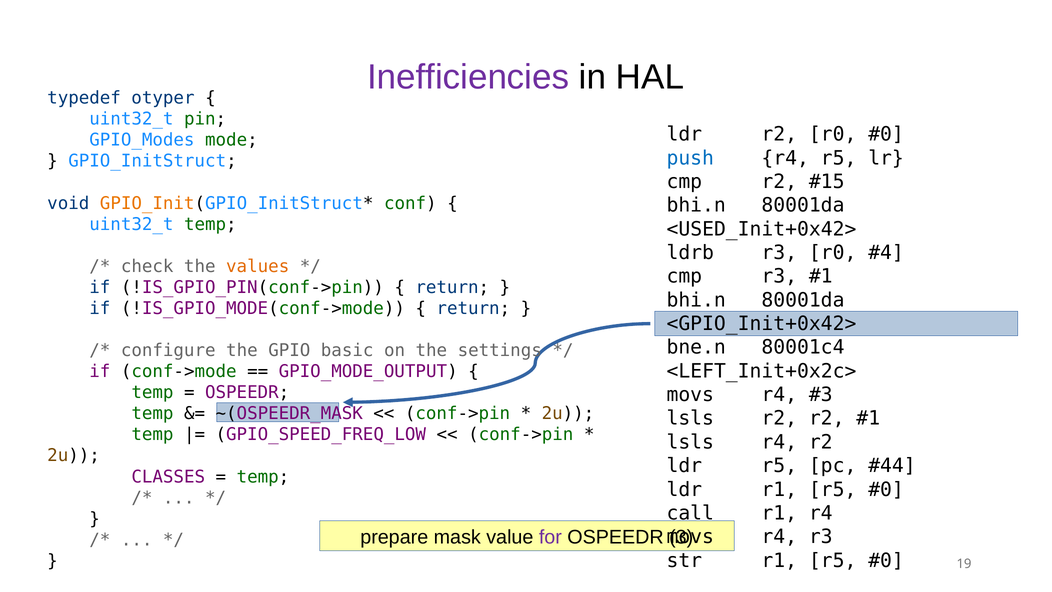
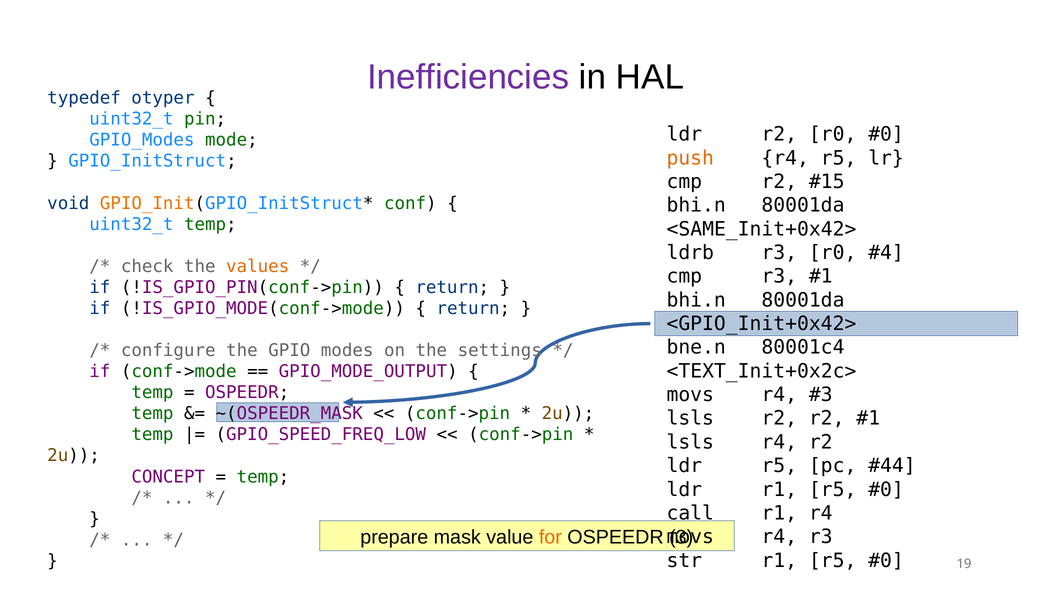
push colour: blue -> orange
<USED_Init+0x42>: <USED_Init+0x42> -> <SAME_Init+0x42>
basic: basic -> modes
<LEFT_Init+0x2c>: <LEFT_Init+0x2c> -> <TEXT_Init+0x2c>
CLASSES: CLASSES -> CONCEPT
for colour: purple -> orange
